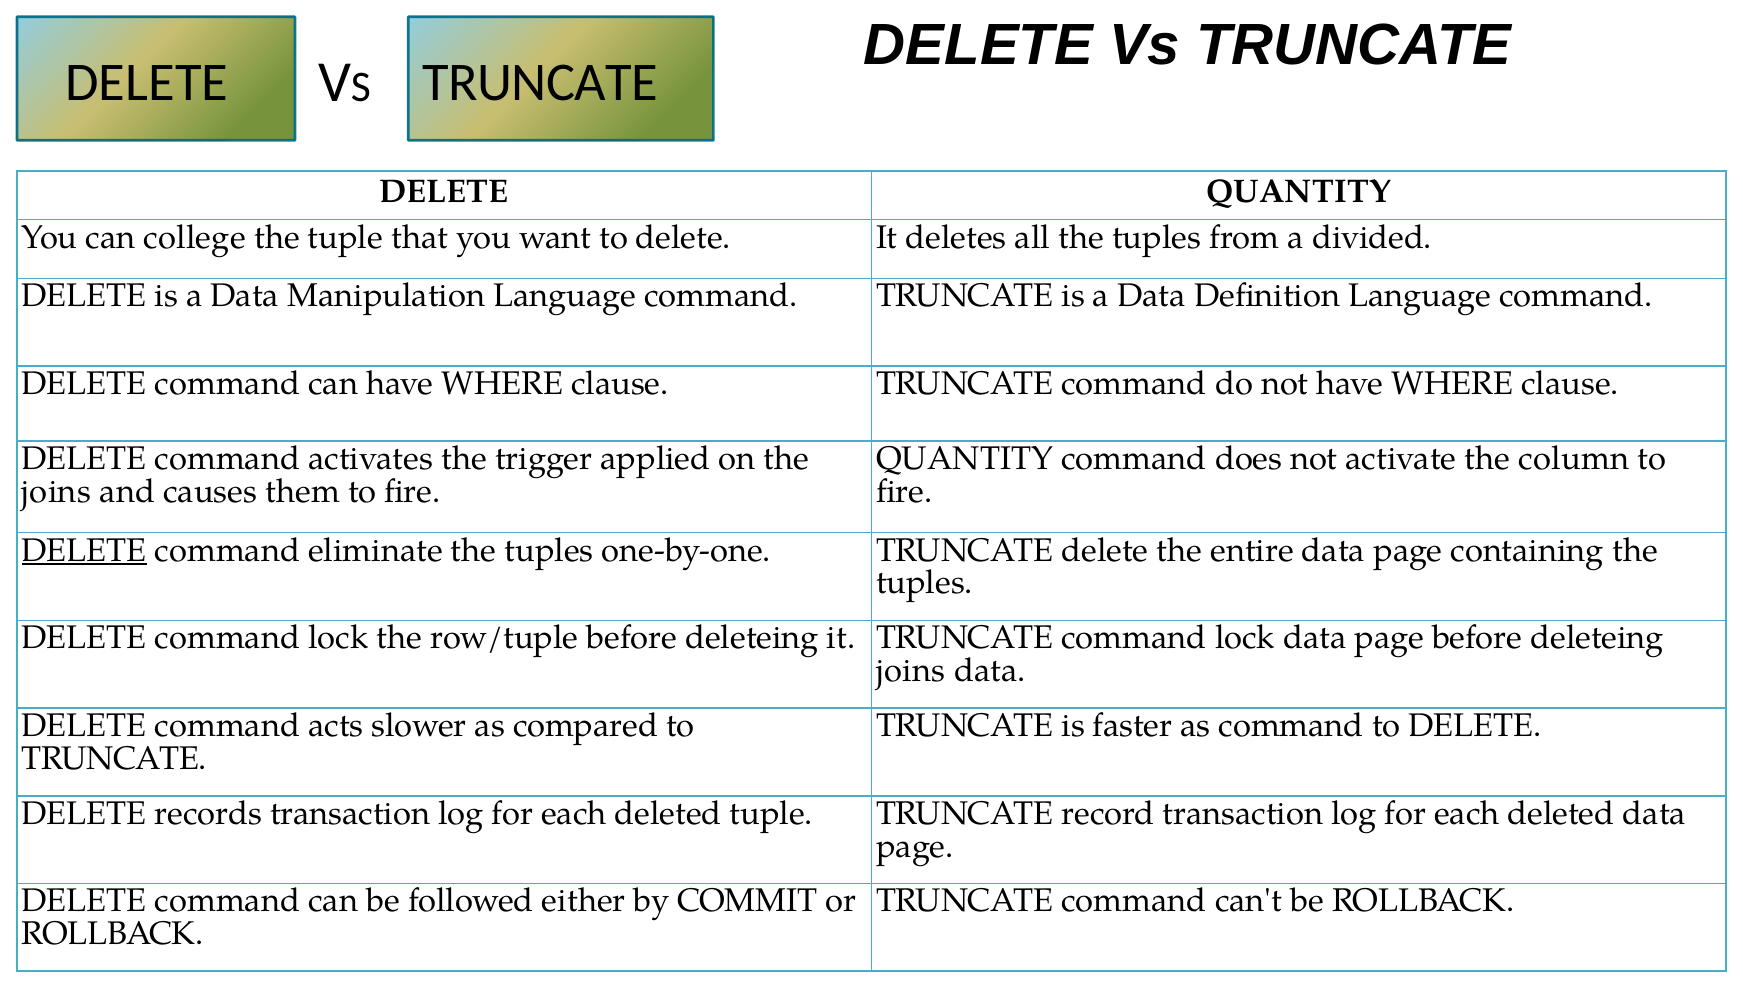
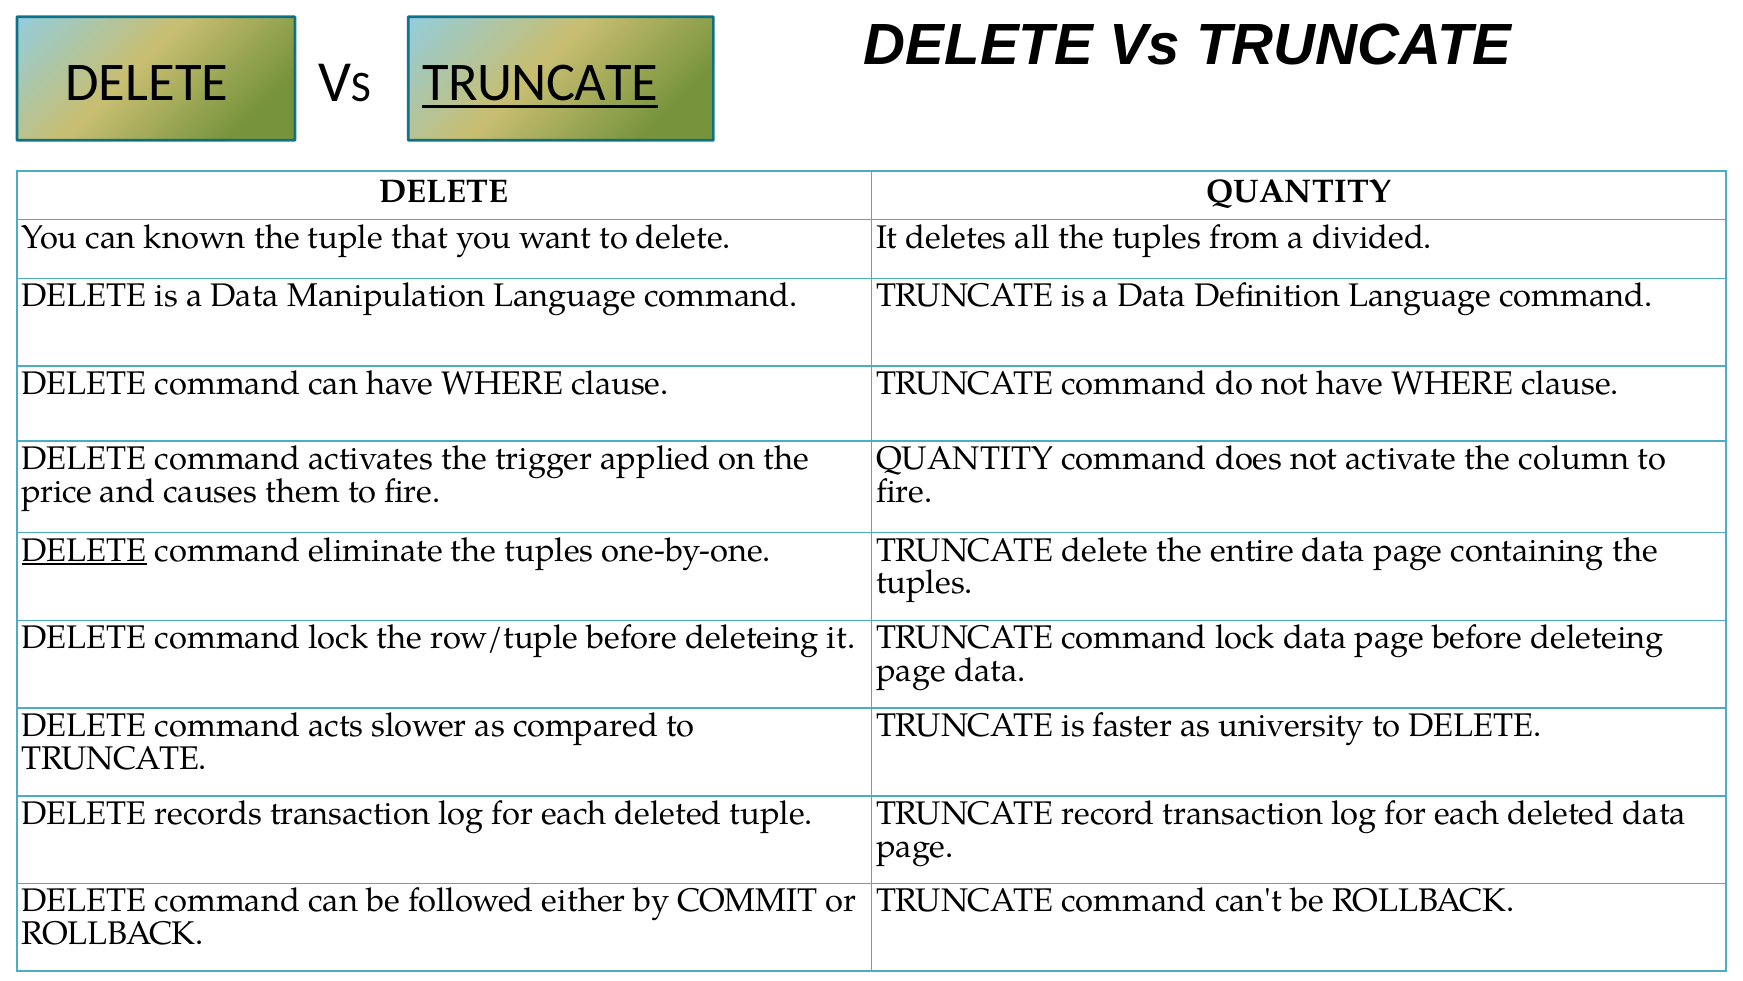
TRUNCATE at (540, 83) underline: none -> present
college: college -> known
joins at (56, 491): joins -> price
joins at (911, 671): joins -> page
as command: command -> university
